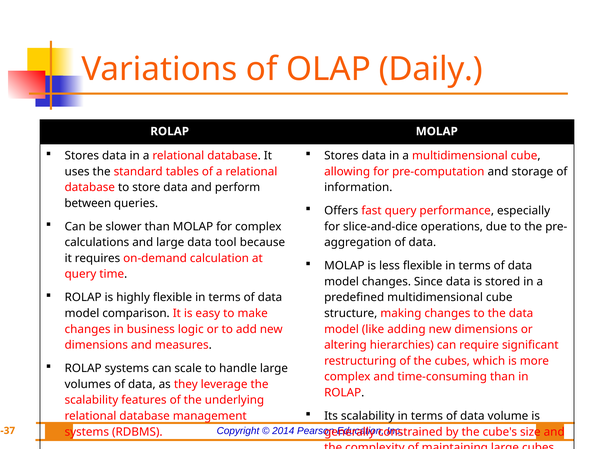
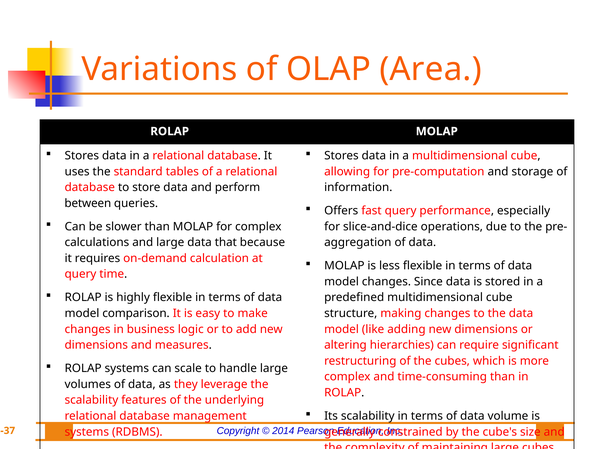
Daily: Daily -> Area
tool: tool -> that
